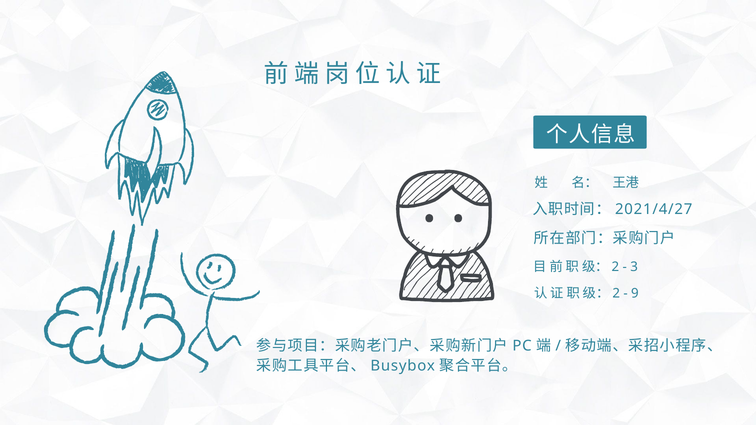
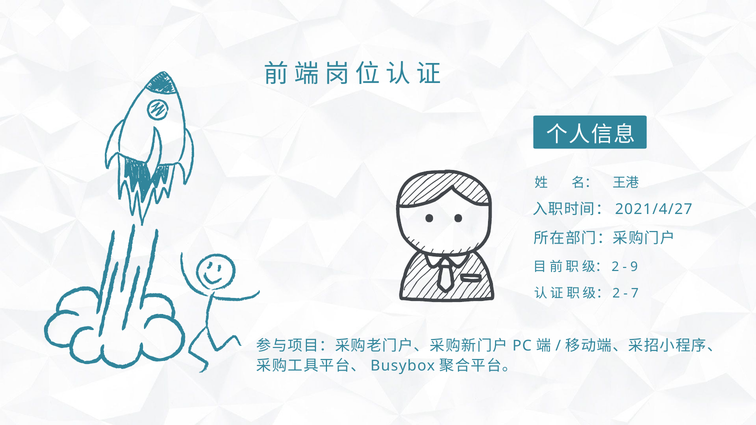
3: 3 -> 9
9: 9 -> 7
